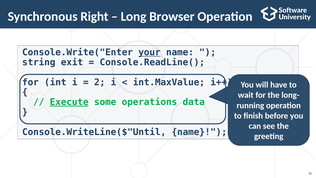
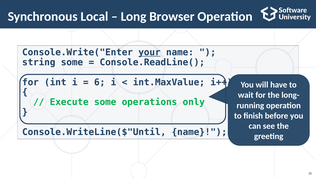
Right: Right -> Local
string exit: exit -> some
2: 2 -> 6
Execute underline: present -> none
data: data -> only
